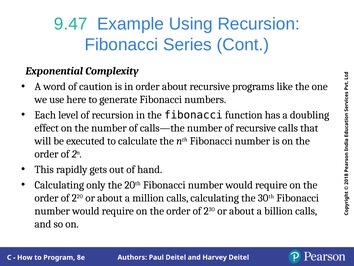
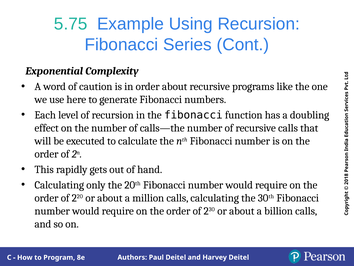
9.47: 9.47 -> 5.75
